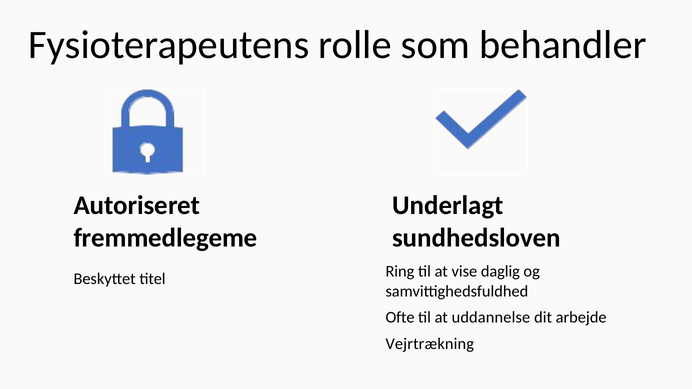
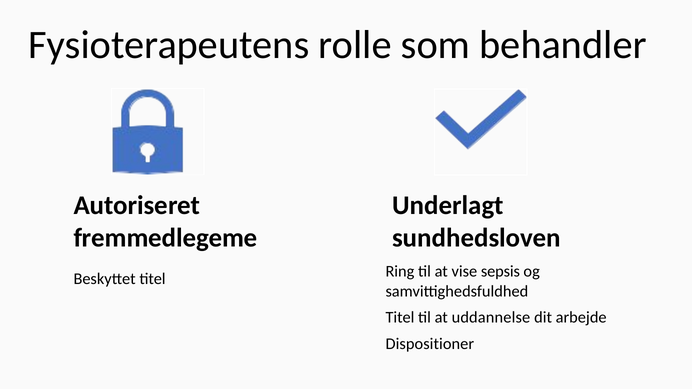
daglig: daglig -> sepsis
Ofte at (400, 318): Ofte -> Titel
Vejrtrækning: Vejrtrækning -> Dispositioner
